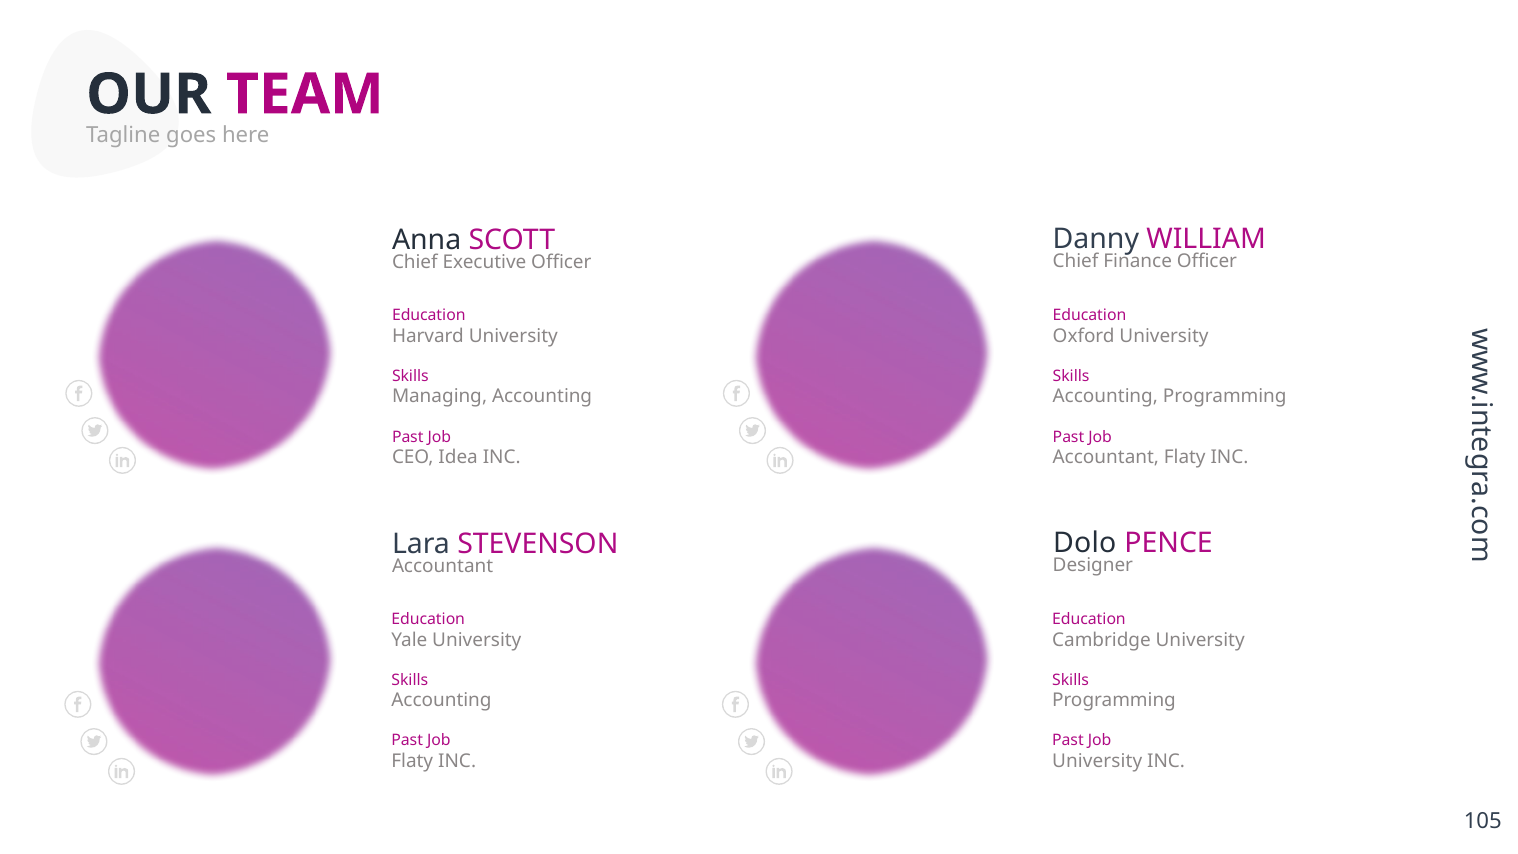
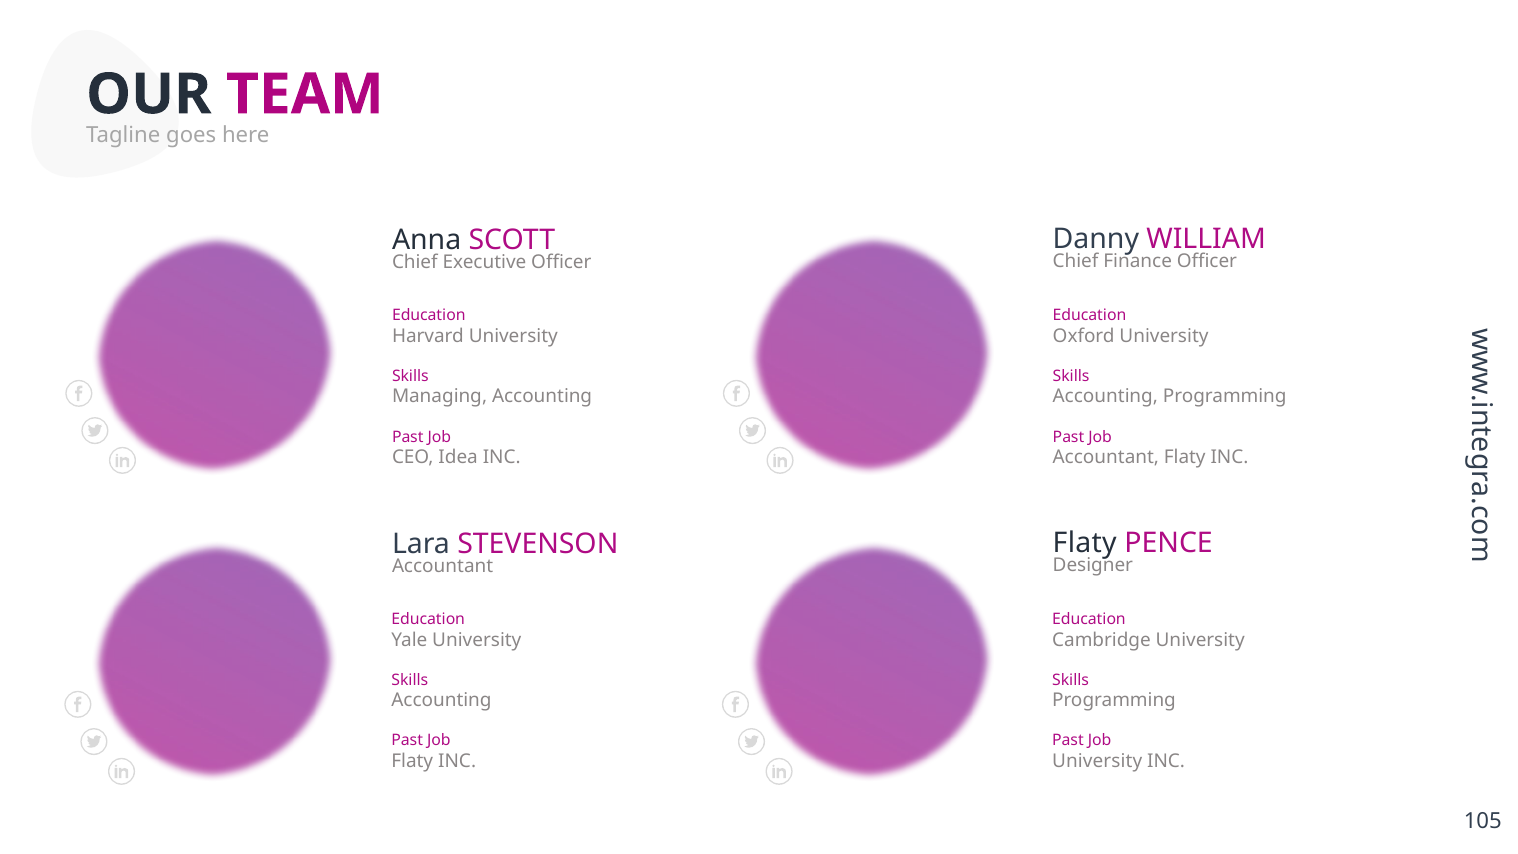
Dolo at (1085, 543): Dolo -> Flaty
